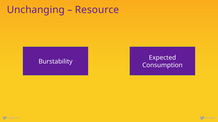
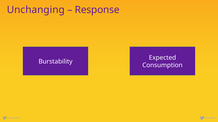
Resource: Resource -> Response
